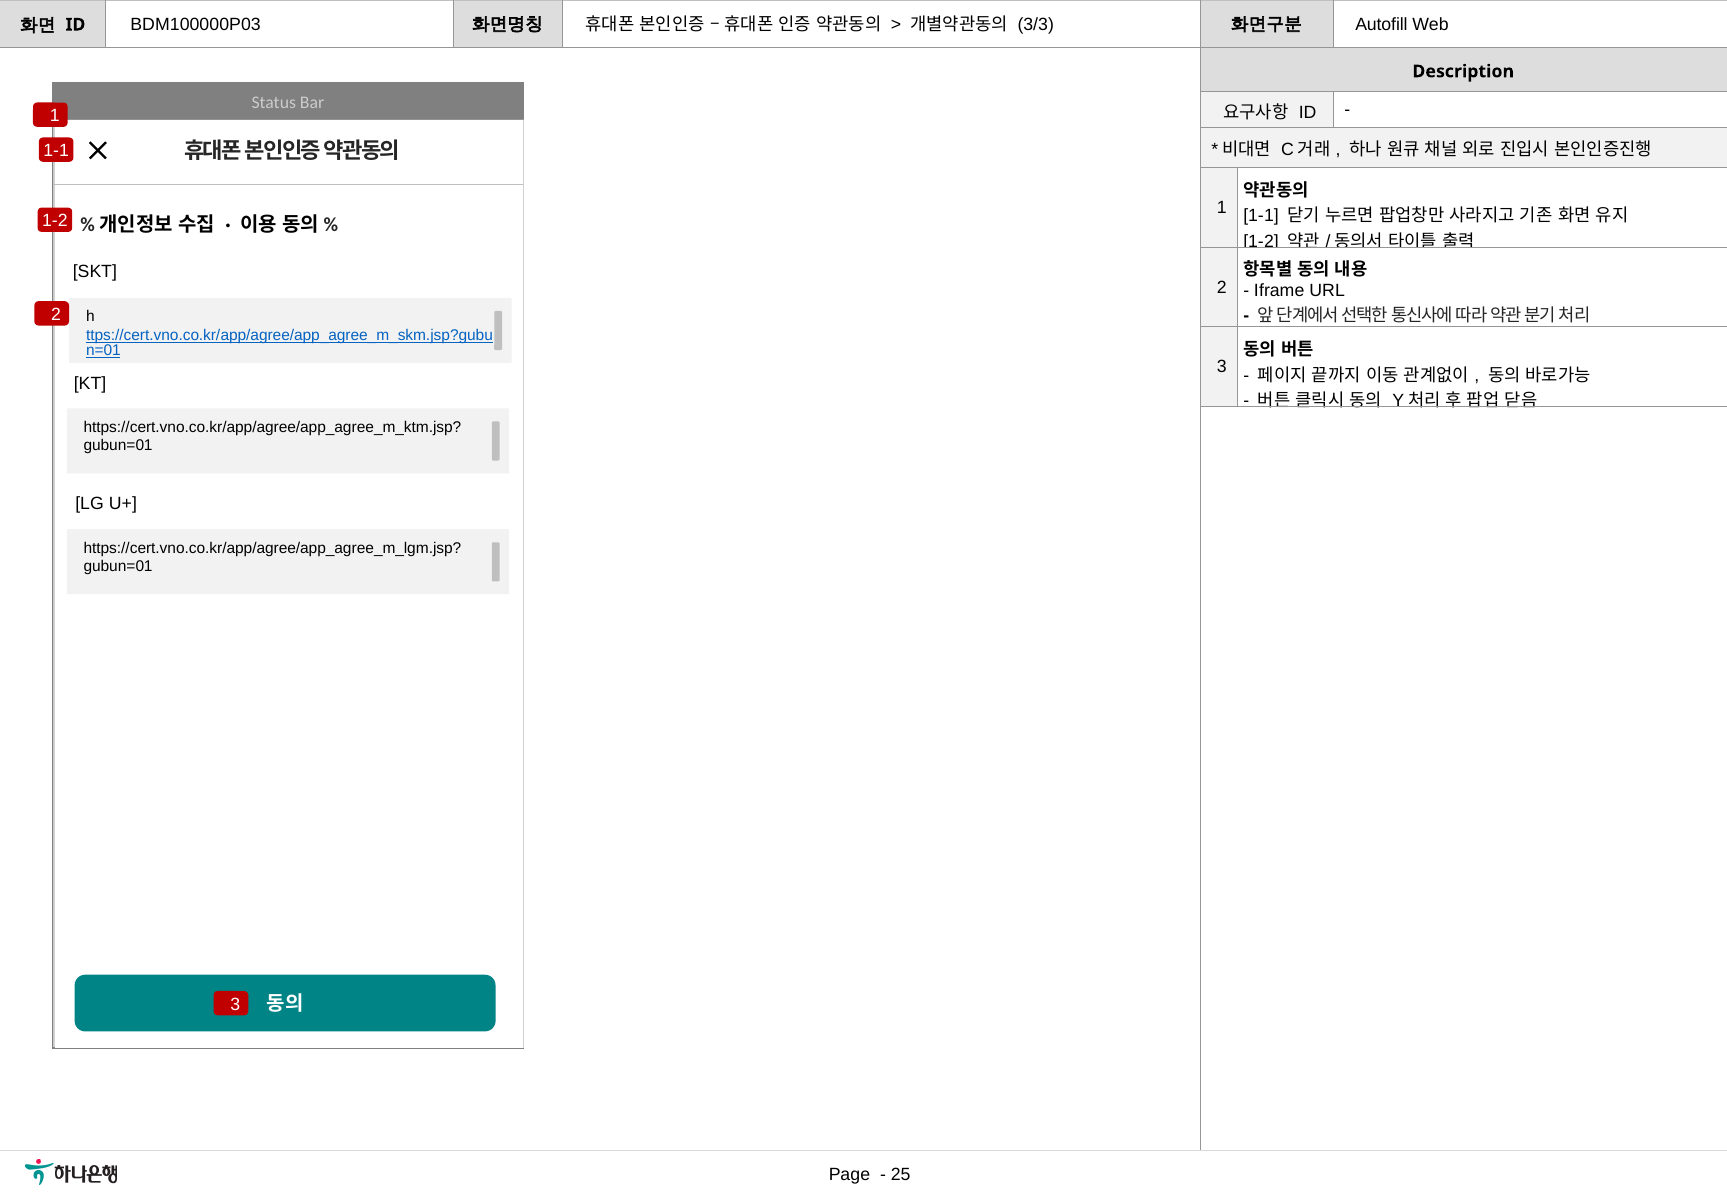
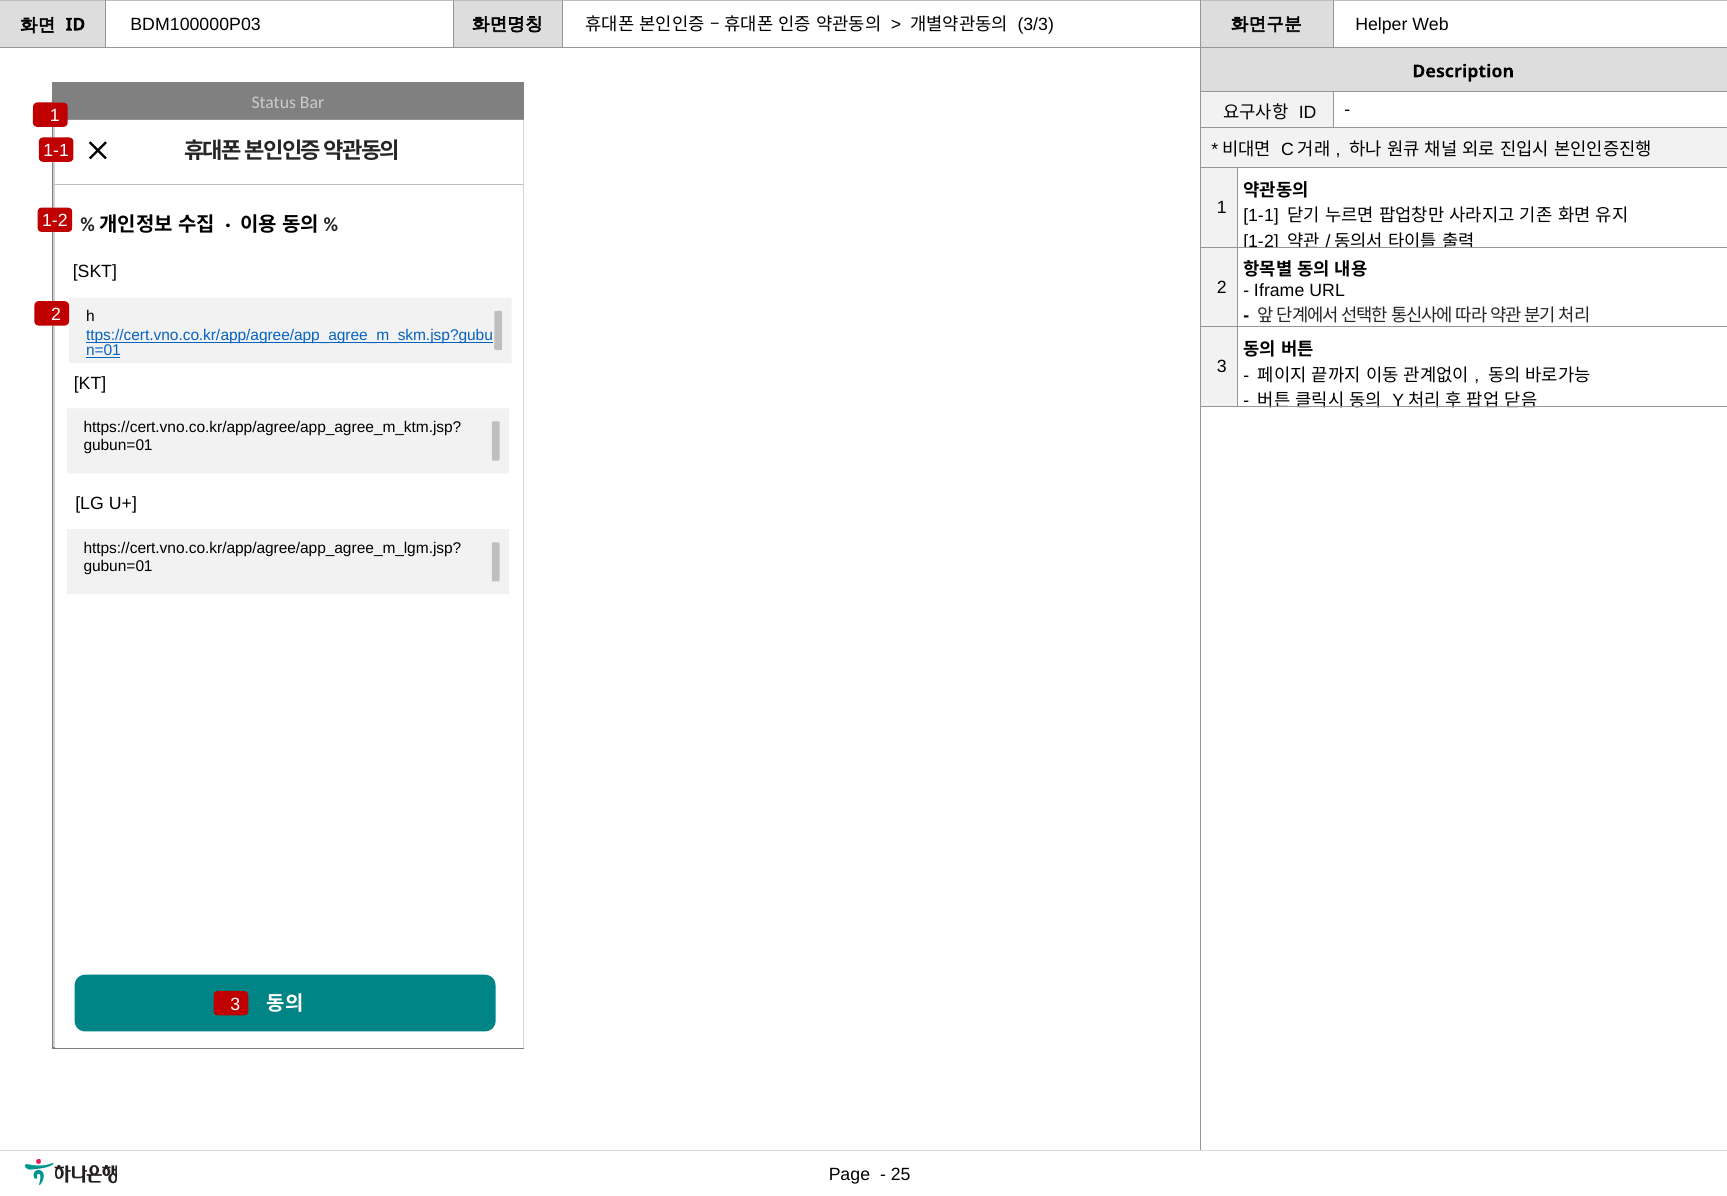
Autofill: Autofill -> Helper
